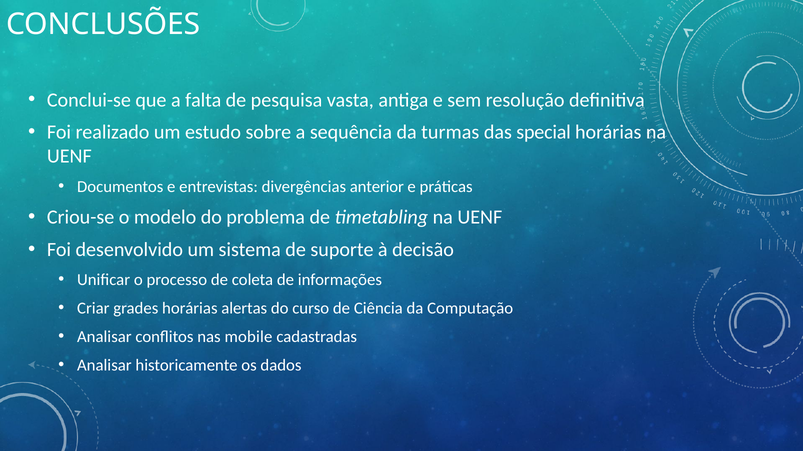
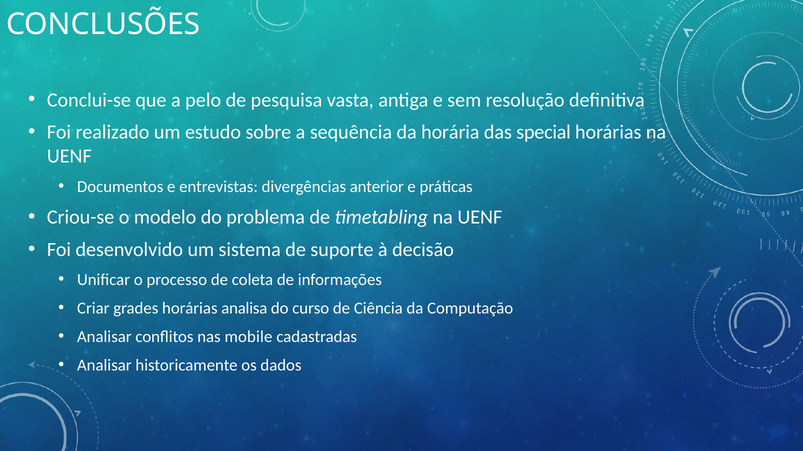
falta: falta -> pelo
turmas: turmas -> horária
alertas: alertas -> analisa
